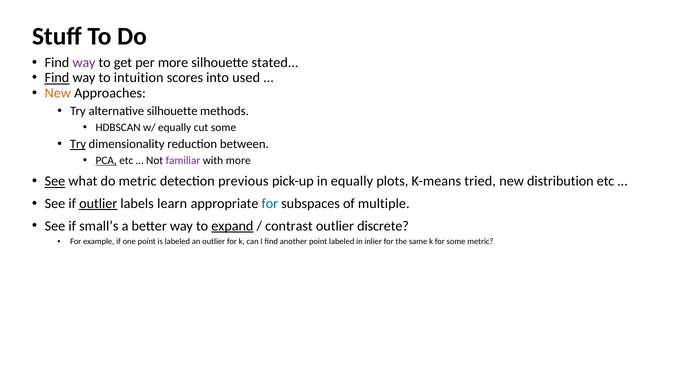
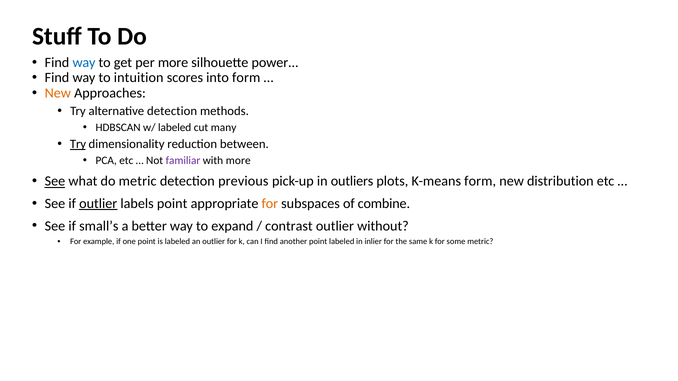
way at (84, 63) colour: purple -> blue
stated: stated -> power
Find at (57, 78) underline: present -> none
into used: used -> form
alternative silhouette: silhouette -> detection
w/ equally: equally -> labeled
cut some: some -> many
PCA underline: present -> none
in equally: equally -> outliers
K-means tried: tried -> form
labels learn: learn -> point
for at (270, 204) colour: blue -> orange
multiple: multiple -> combine
expand underline: present -> none
discrete: discrete -> without
